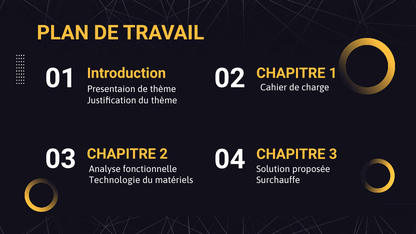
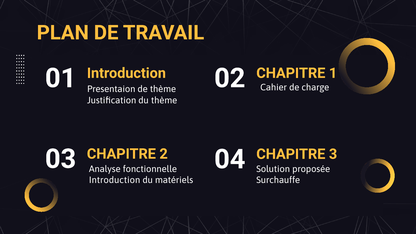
Technologie at (115, 180): Technologie -> Introduction
